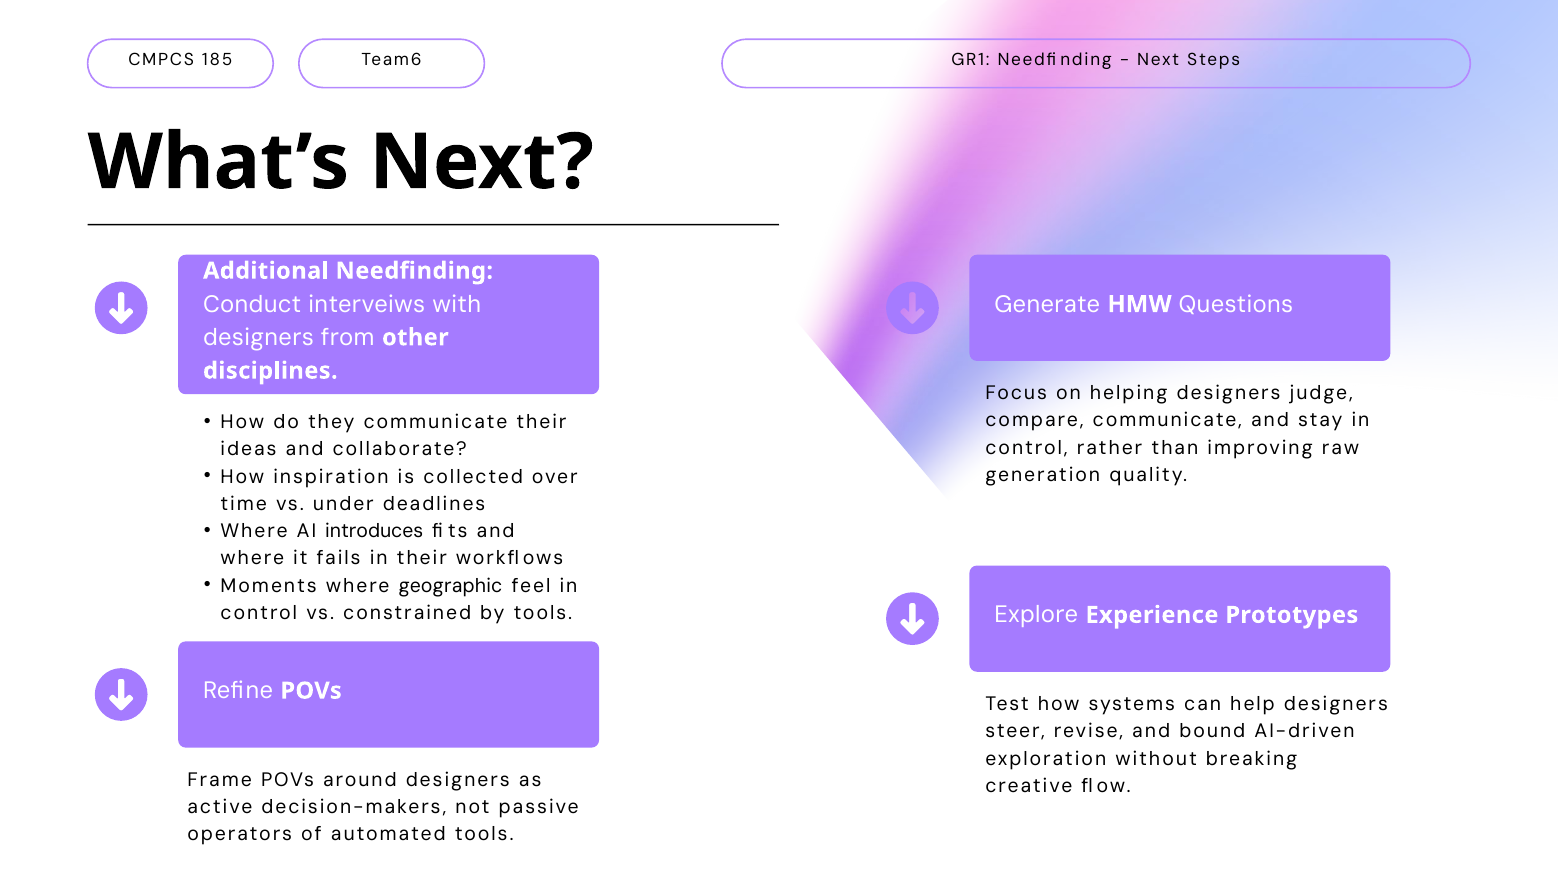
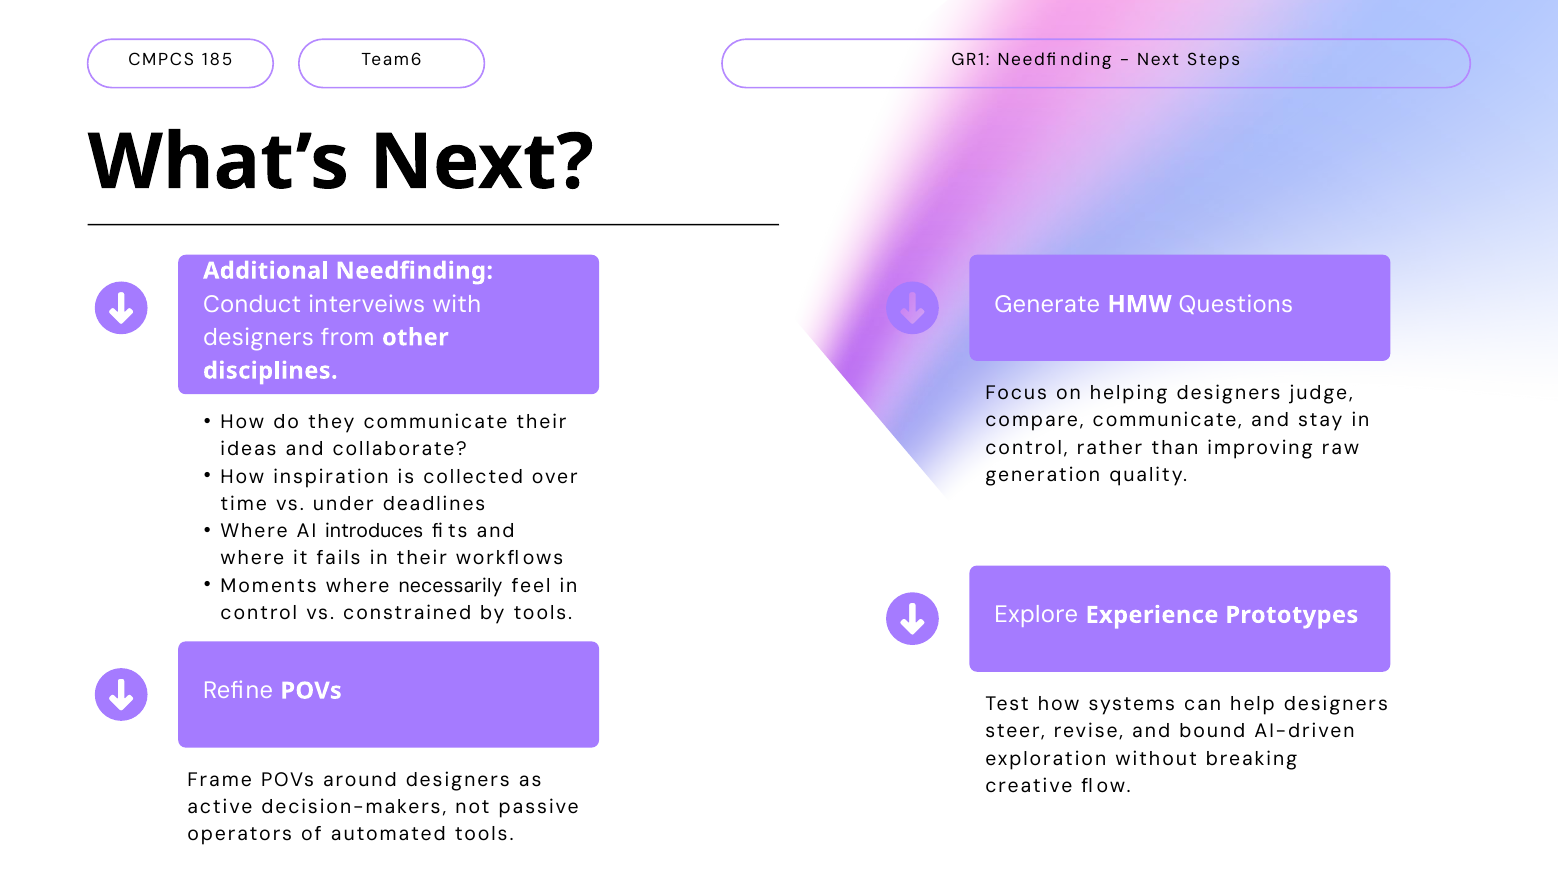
geographic: geographic -> necessarily
